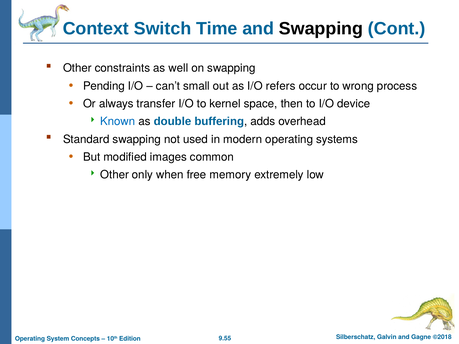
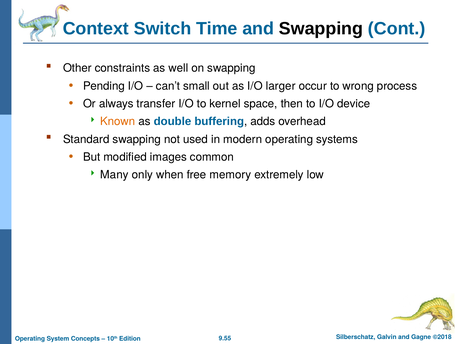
refers: refers -> larger
Known colour: blue -> orange
Other at (115, 175): Other -> Many
